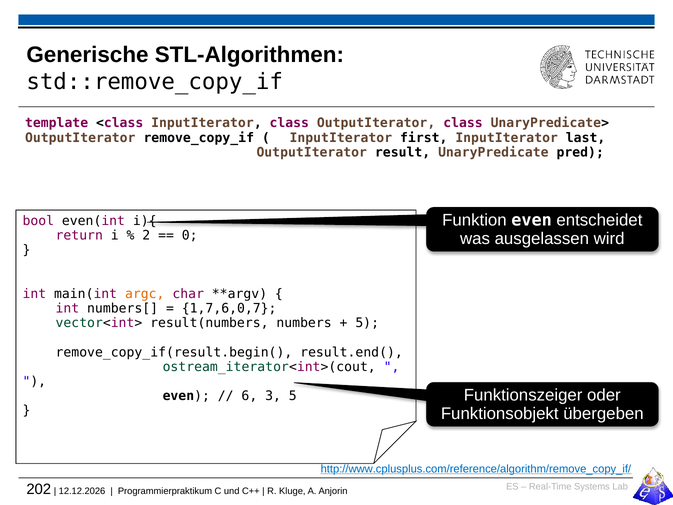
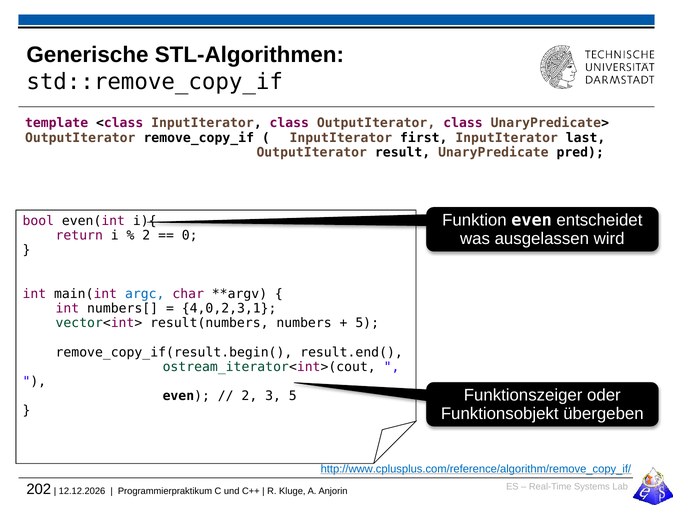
argc colour: orange -> blue
1,7,6,0,7: 1,7,6,0,7 -> 4,0,2,3,1
6 at (249, 396): 6 -> 2
